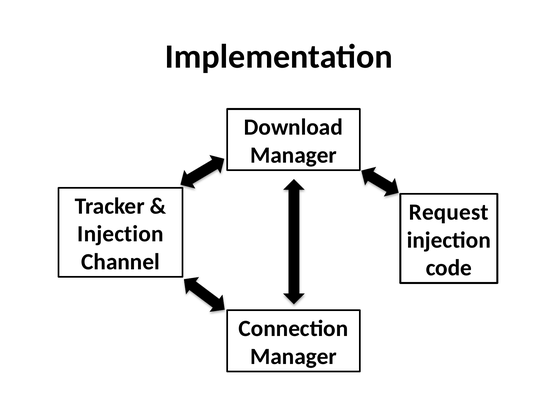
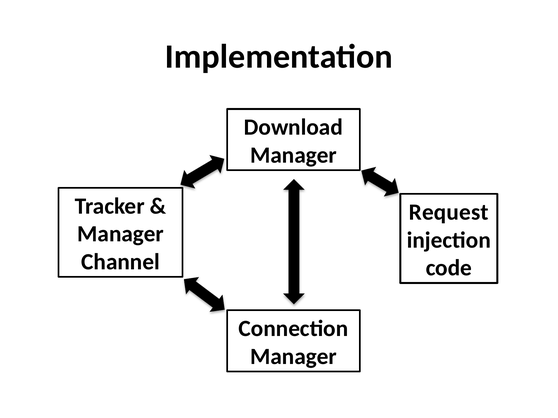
Injection at (120, 234): Injection -> Manager
